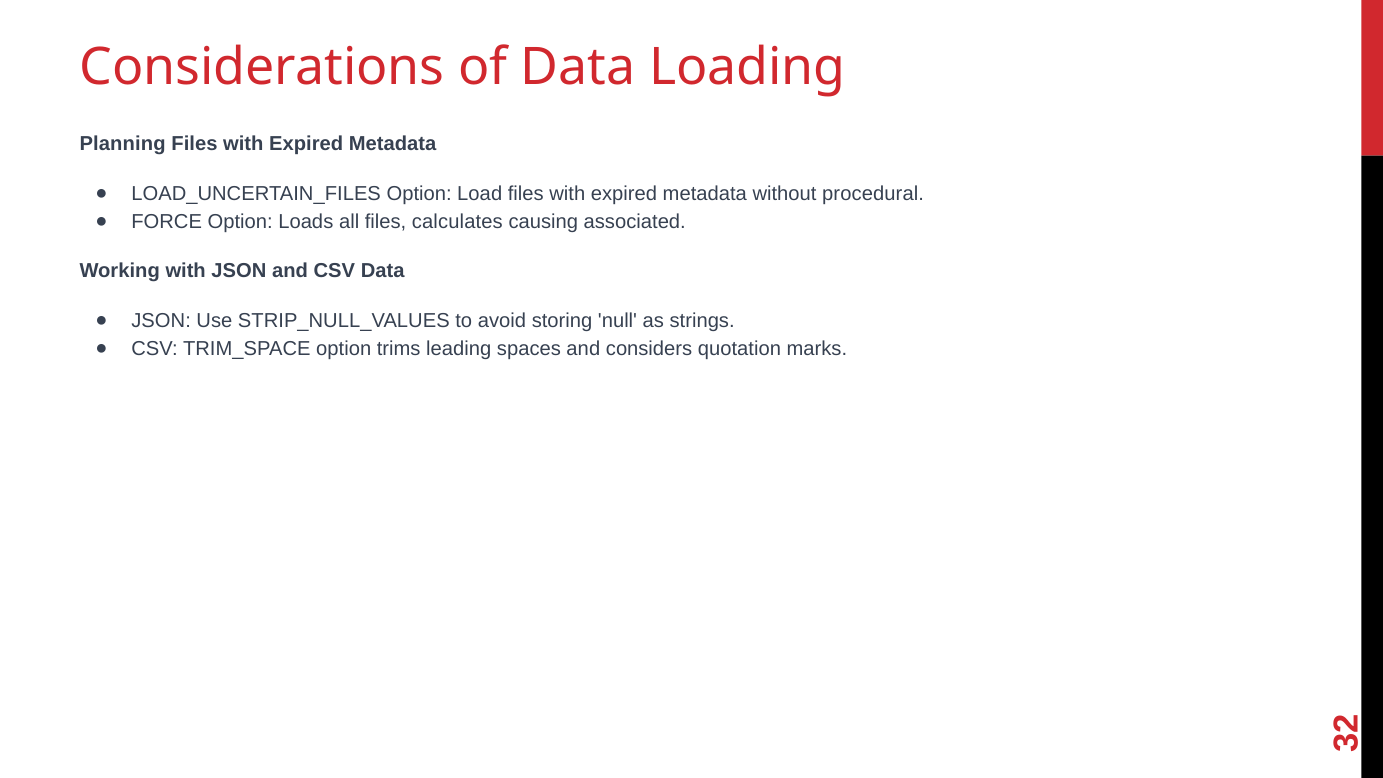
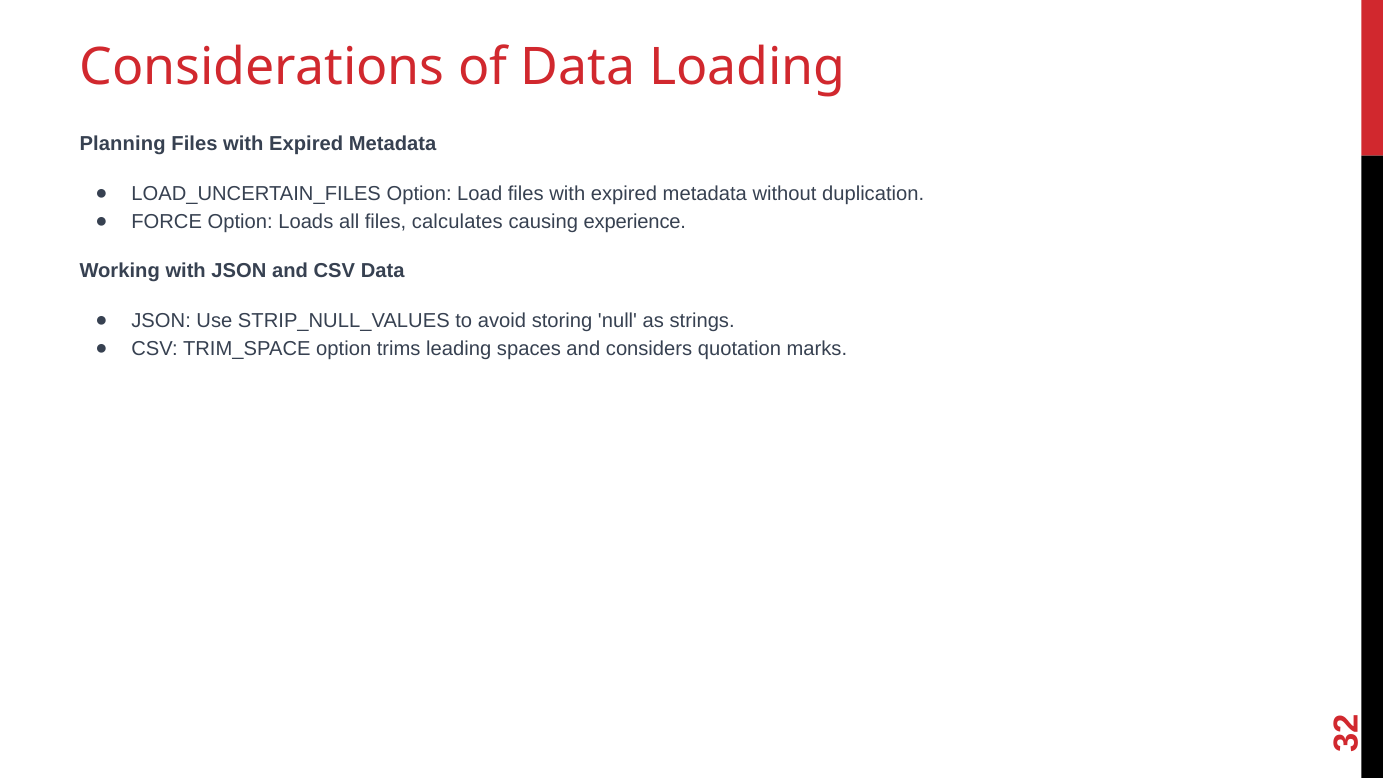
procedural: procedural -> duplication
associated: associated -> experience
